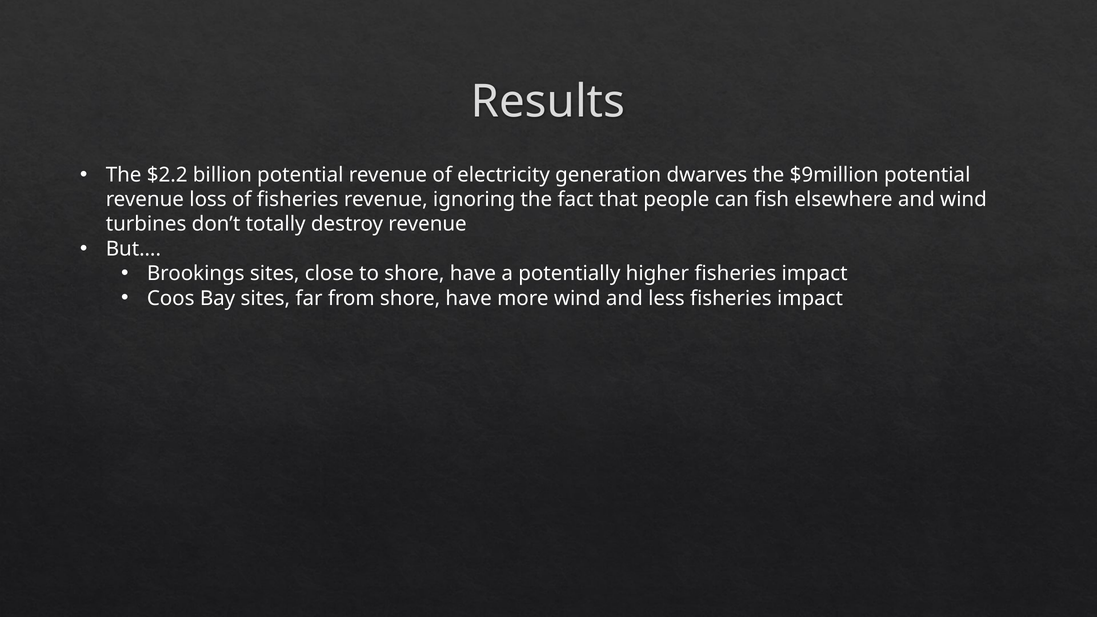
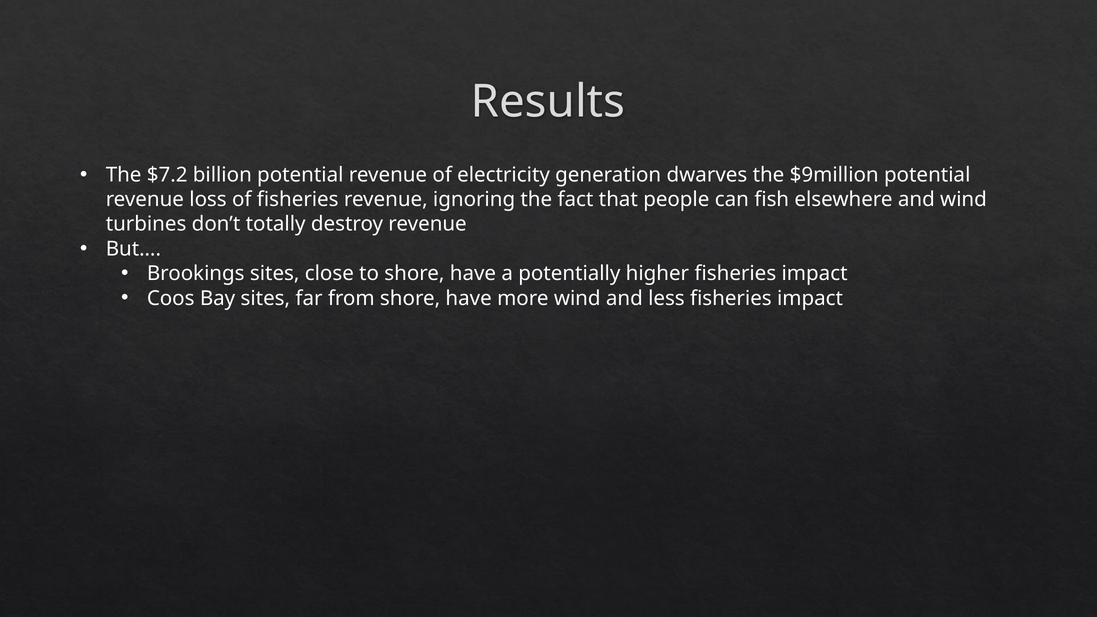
$2.2: $2.2 -> $7.2
